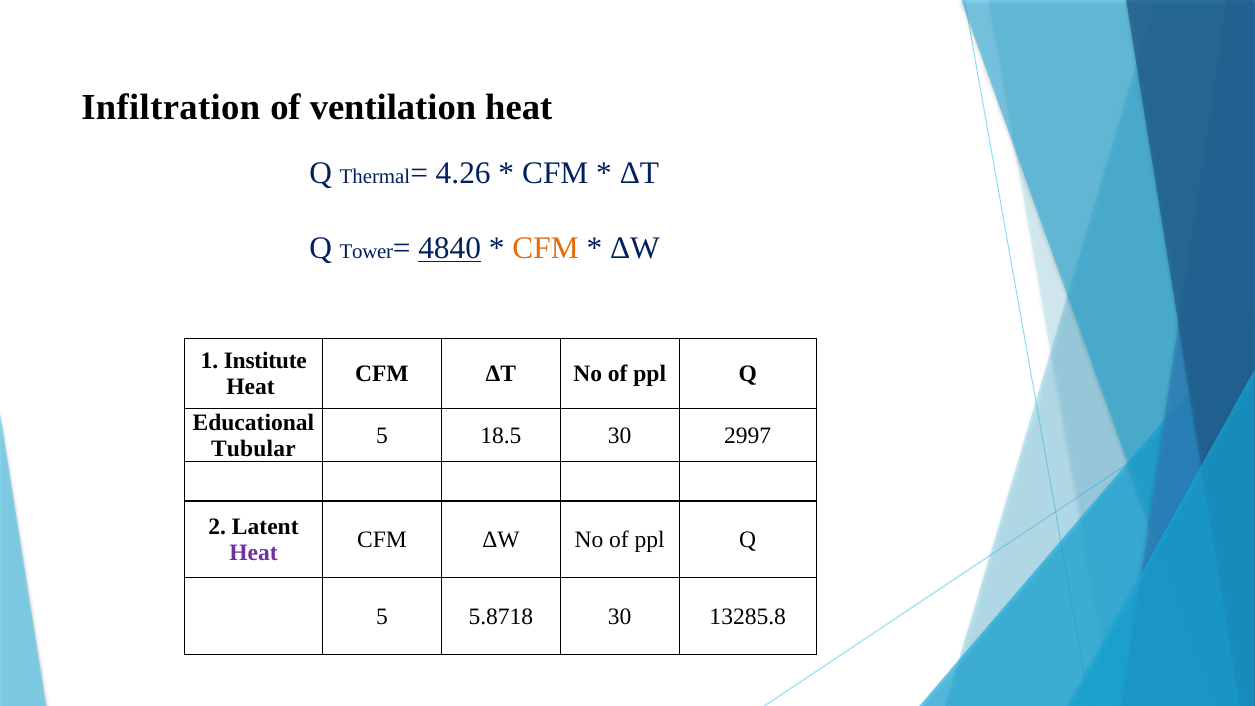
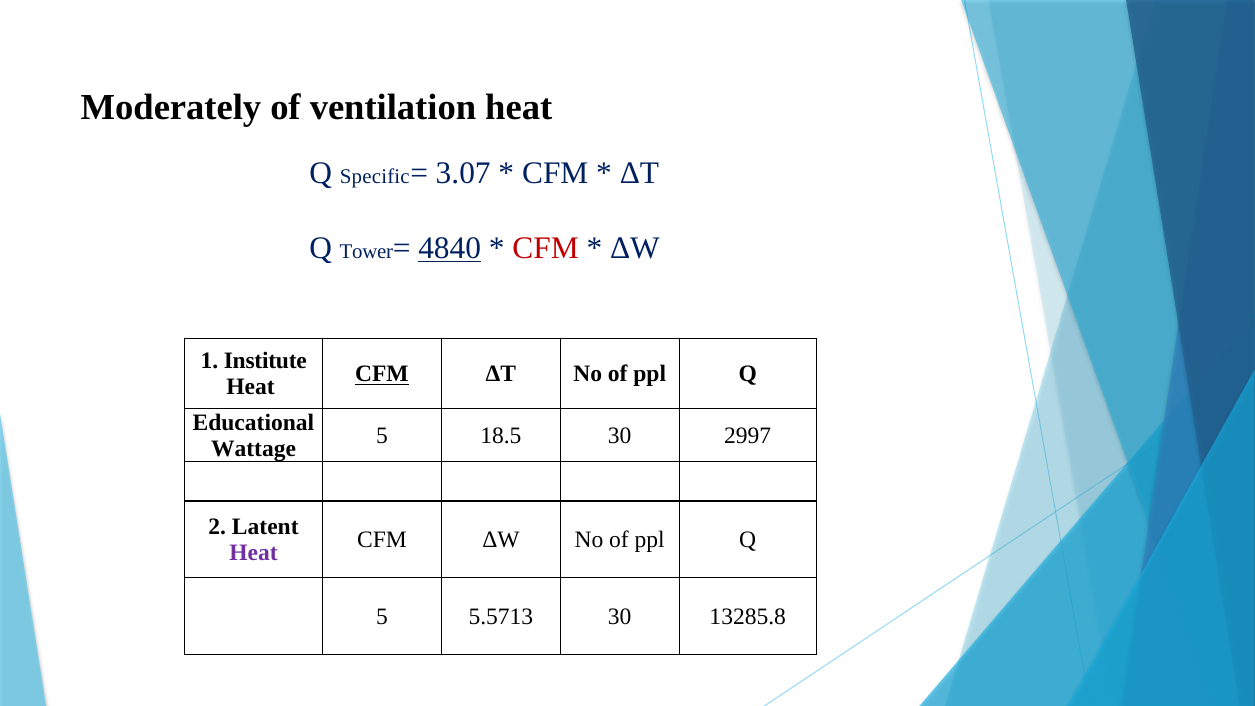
Infiltration: Infiltration -> Moderately
Thermal: Thermal -> Specific
4.26: 4.26 -> 3.07
CFM at (546, 248) colour: orange -> red
CFM at (382, 374) underline: none -> present
Tubular: Tubular -> Wattage
5.8718: 5.8718 -> 5.5713
